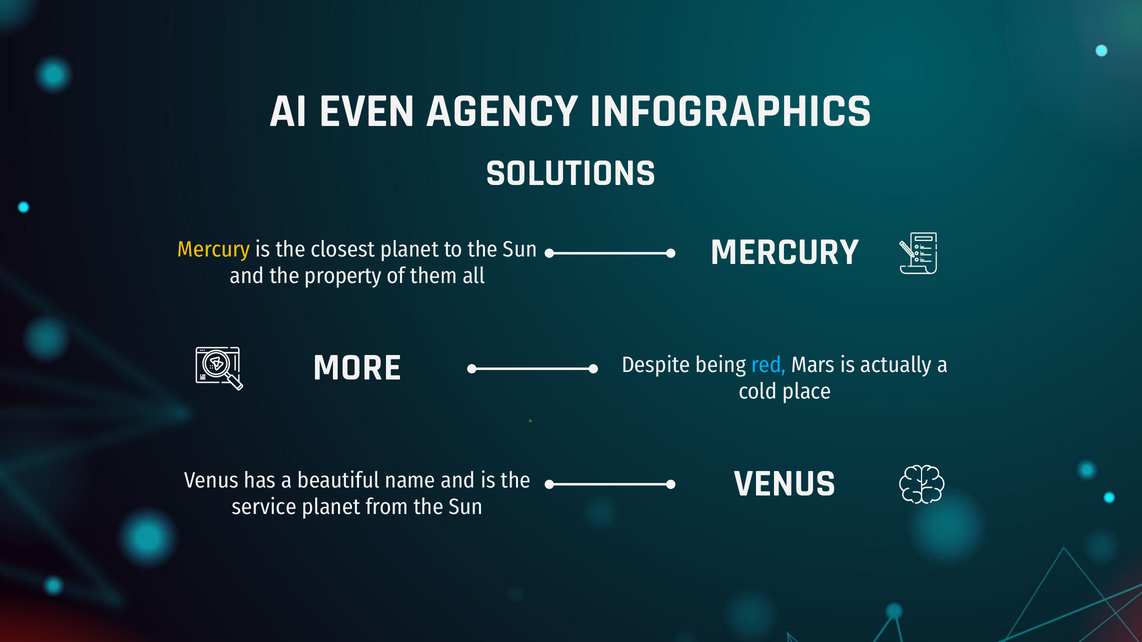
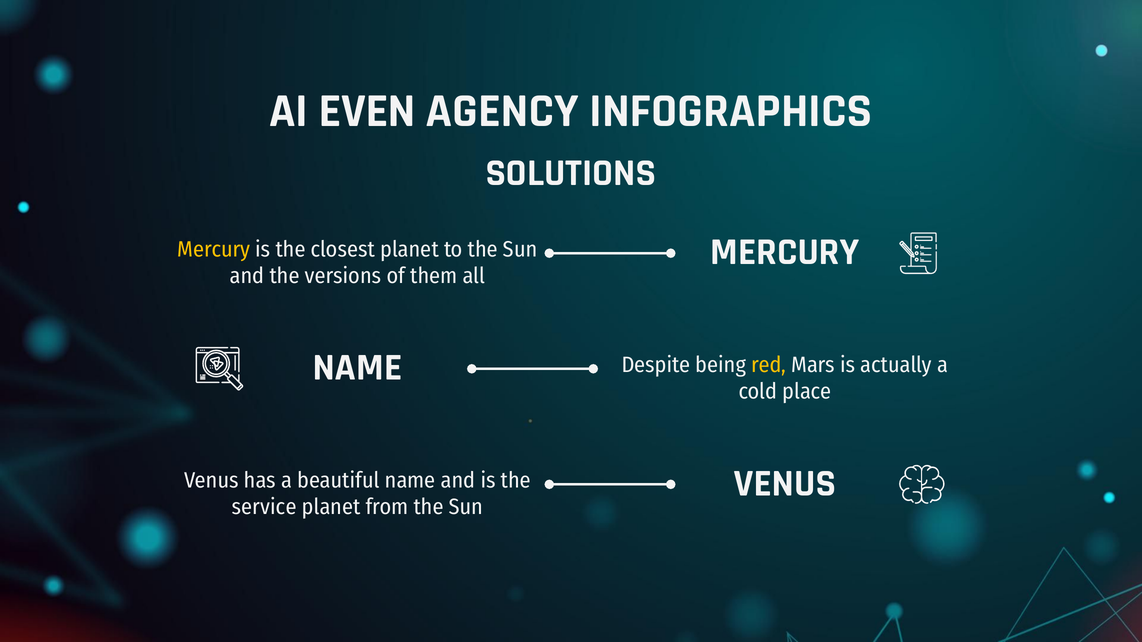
property: property -> versions
MORE at (357, 368): MORE -> NAME
red colour: light blue -> yellow
